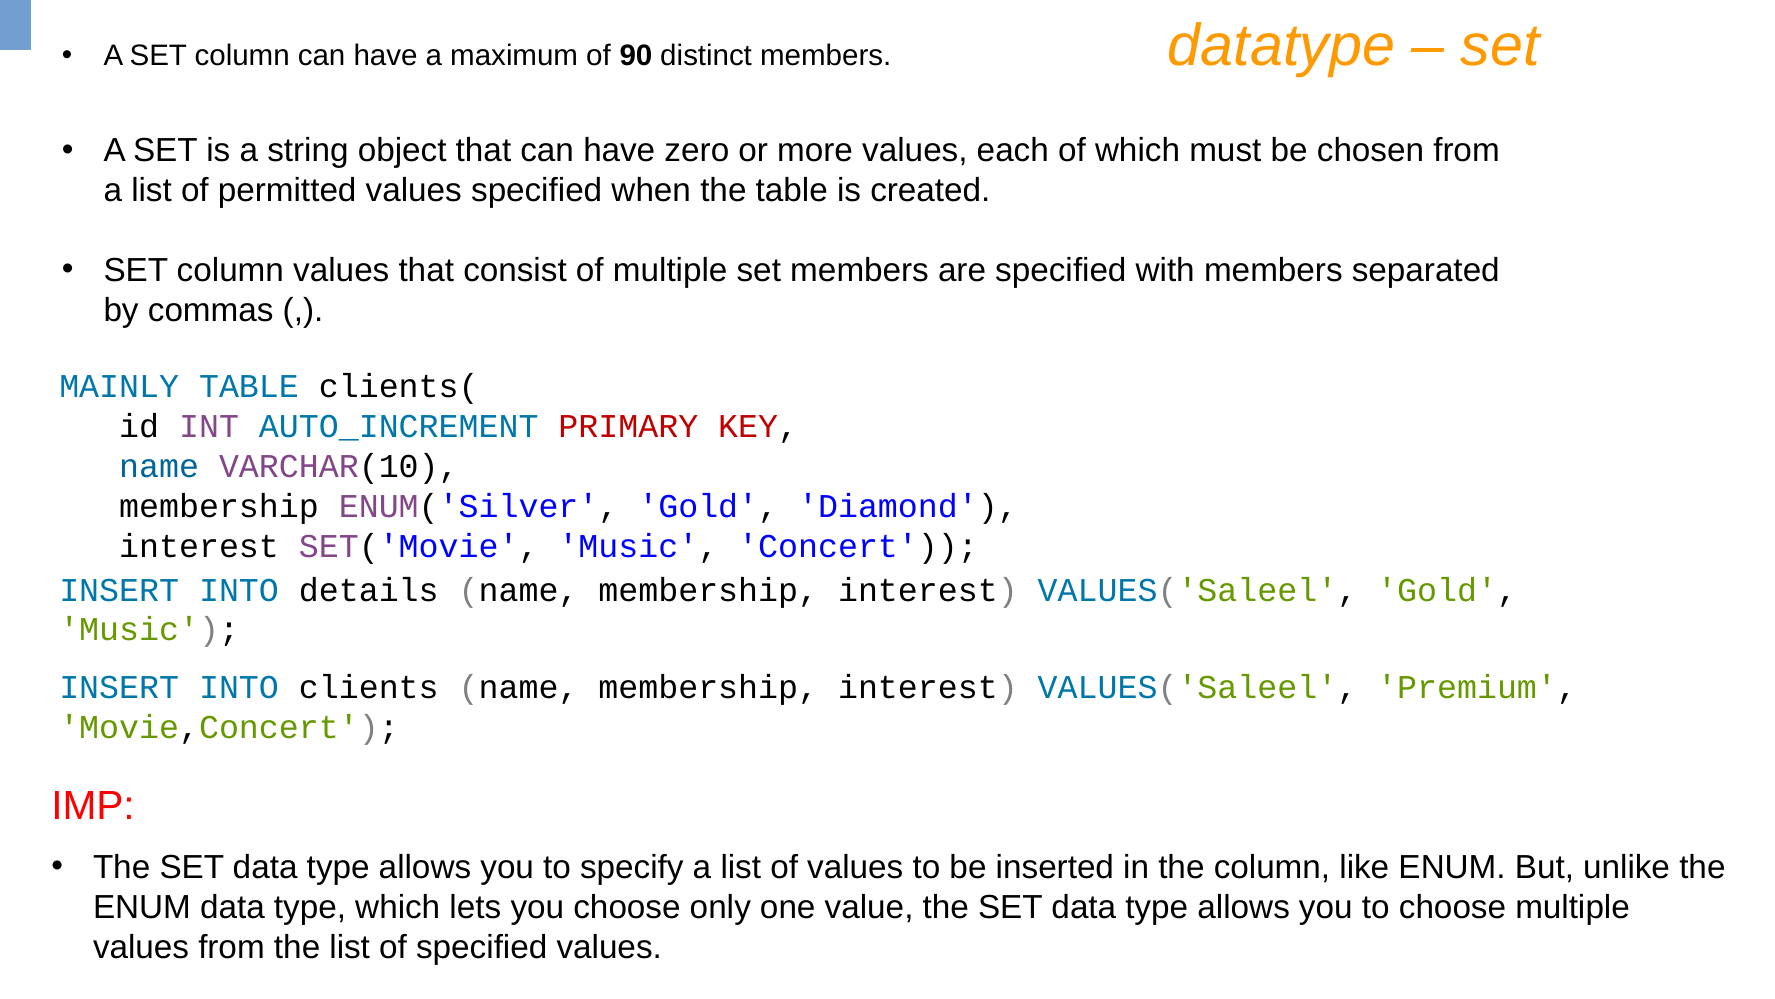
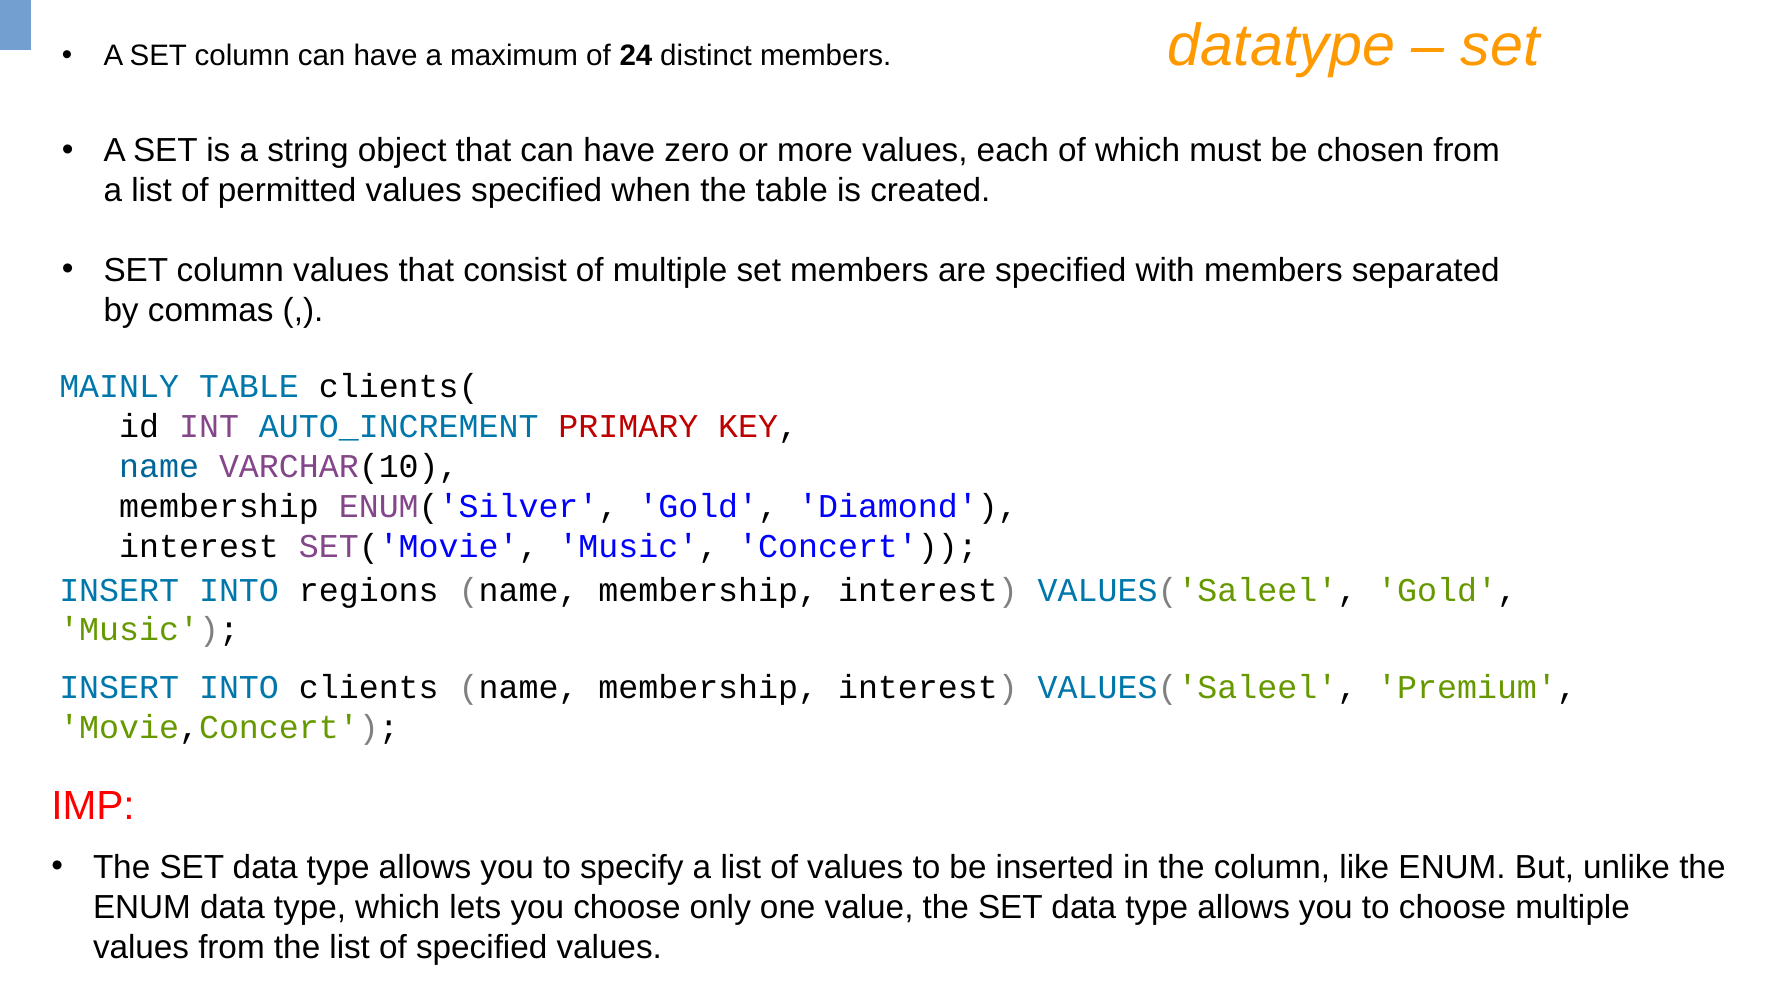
90: 90 -> 24
details: details -> regions
